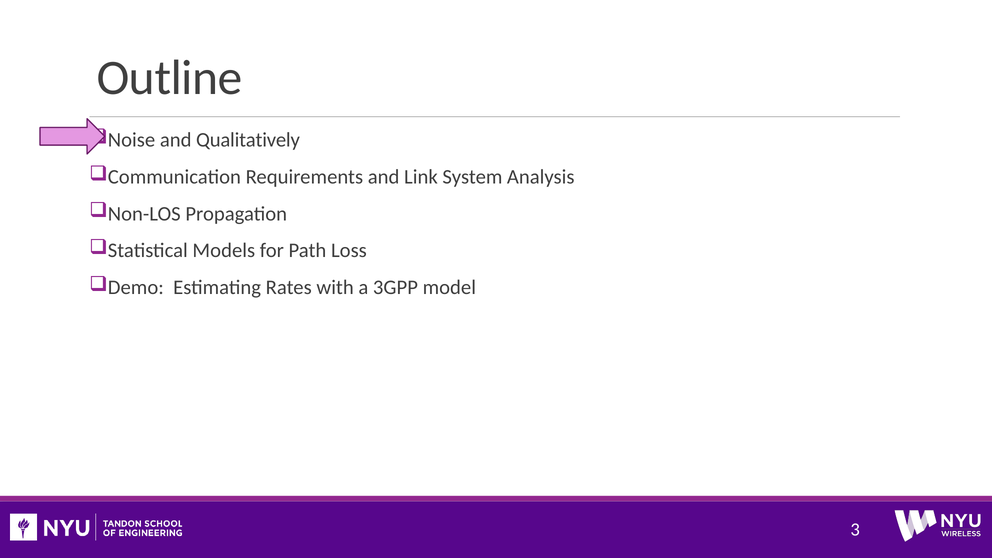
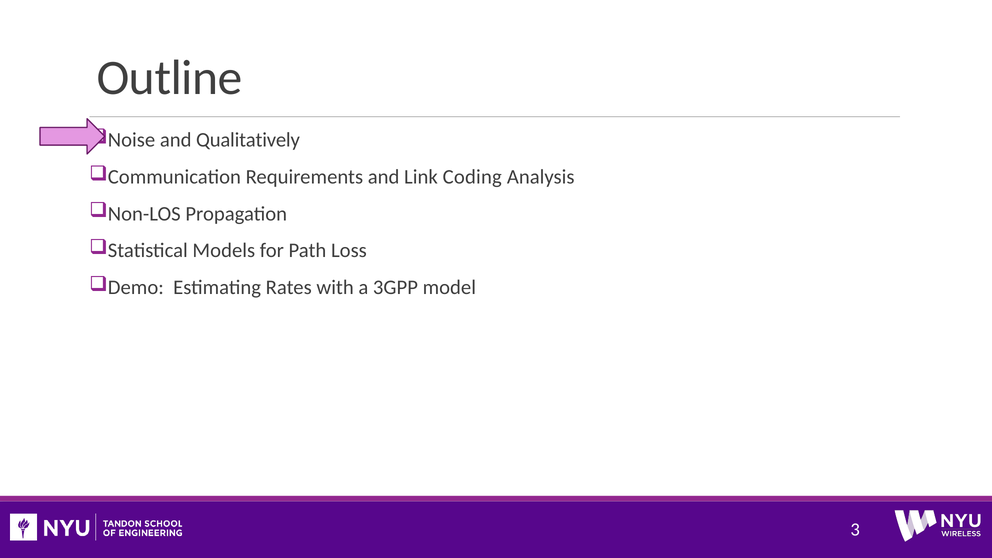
System: System -> Coding
